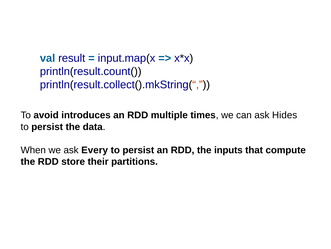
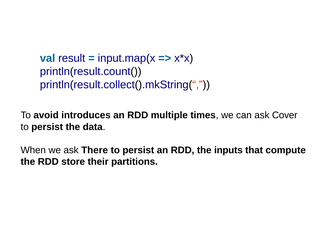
Hides: Hides -> Cover
Every: Every -> There
